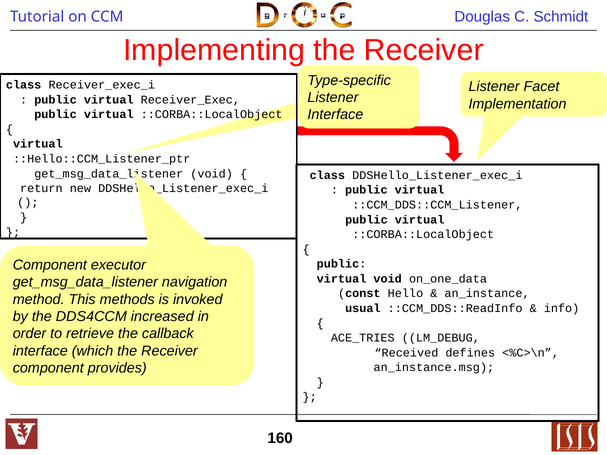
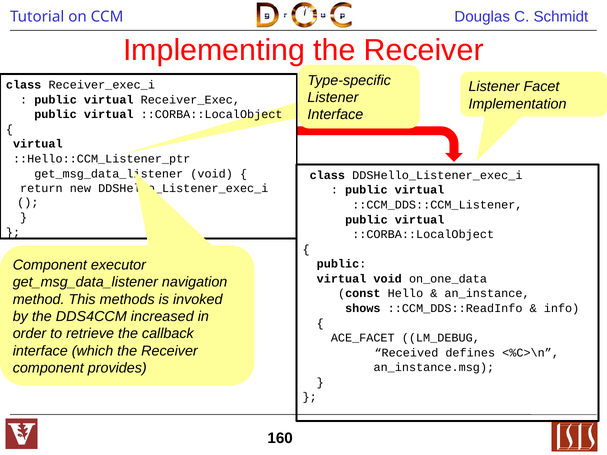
usual: usual -> shows
ACE_TRIES: ACE_TRIES -> ACE_FACET
